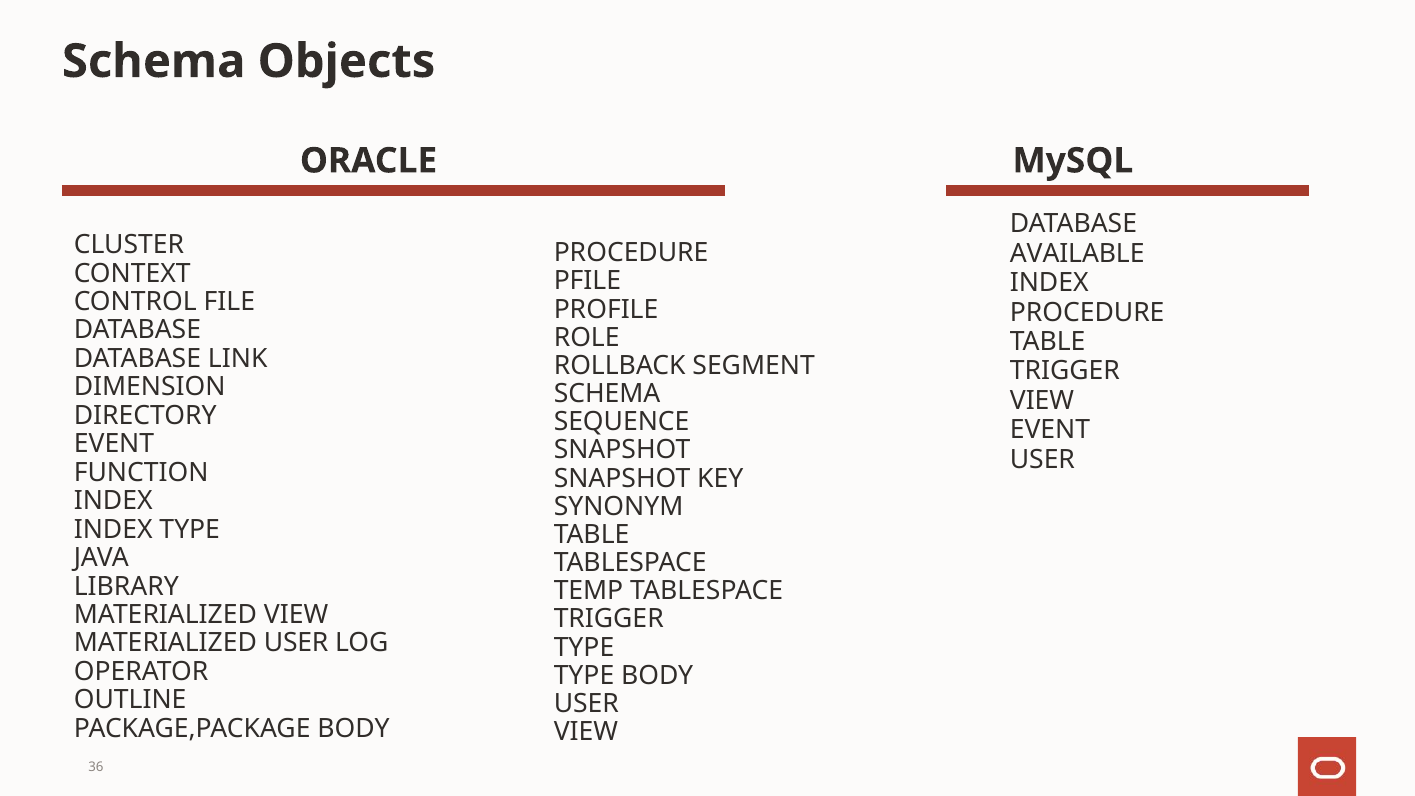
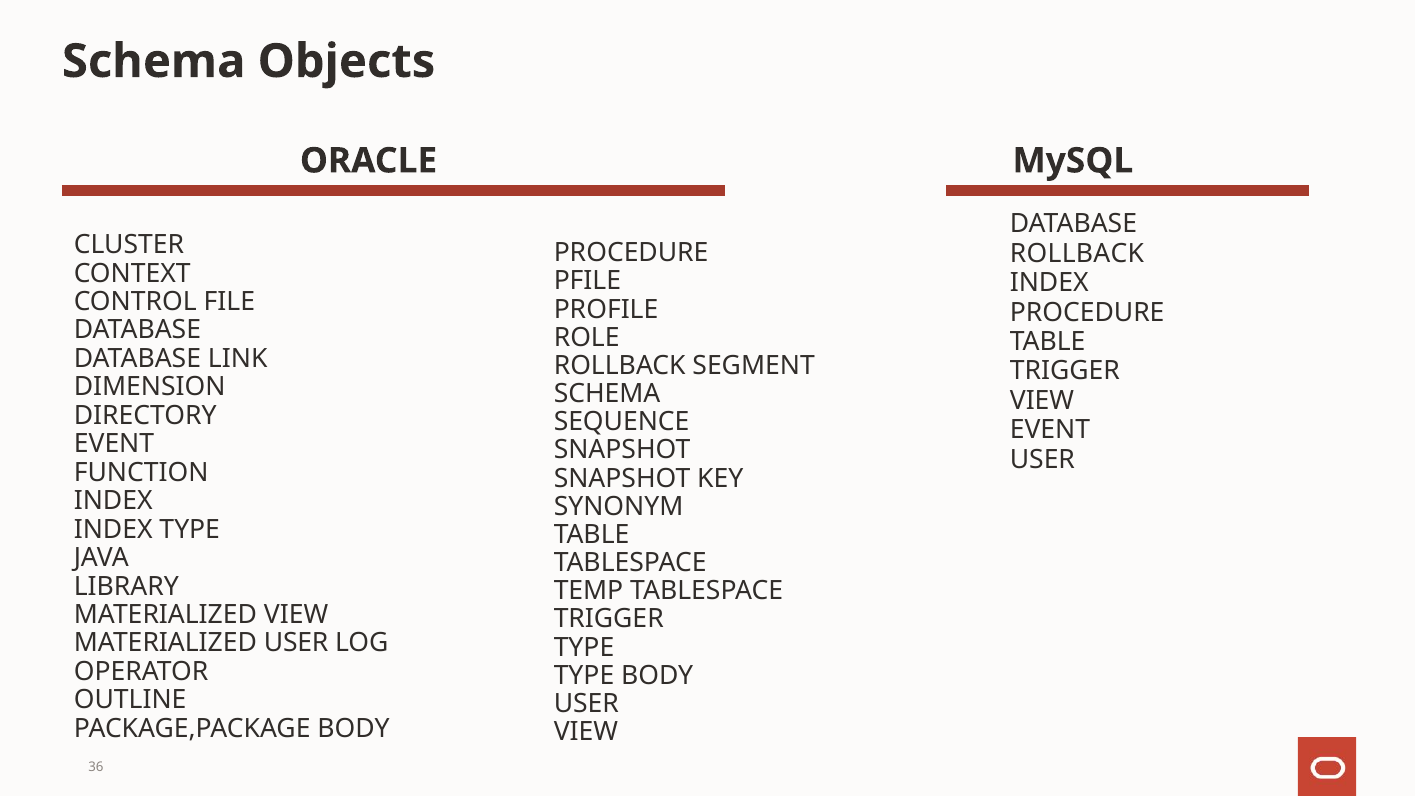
AVAILABLE at (1077, 253): AVAILABLE -> ROLLBACK
